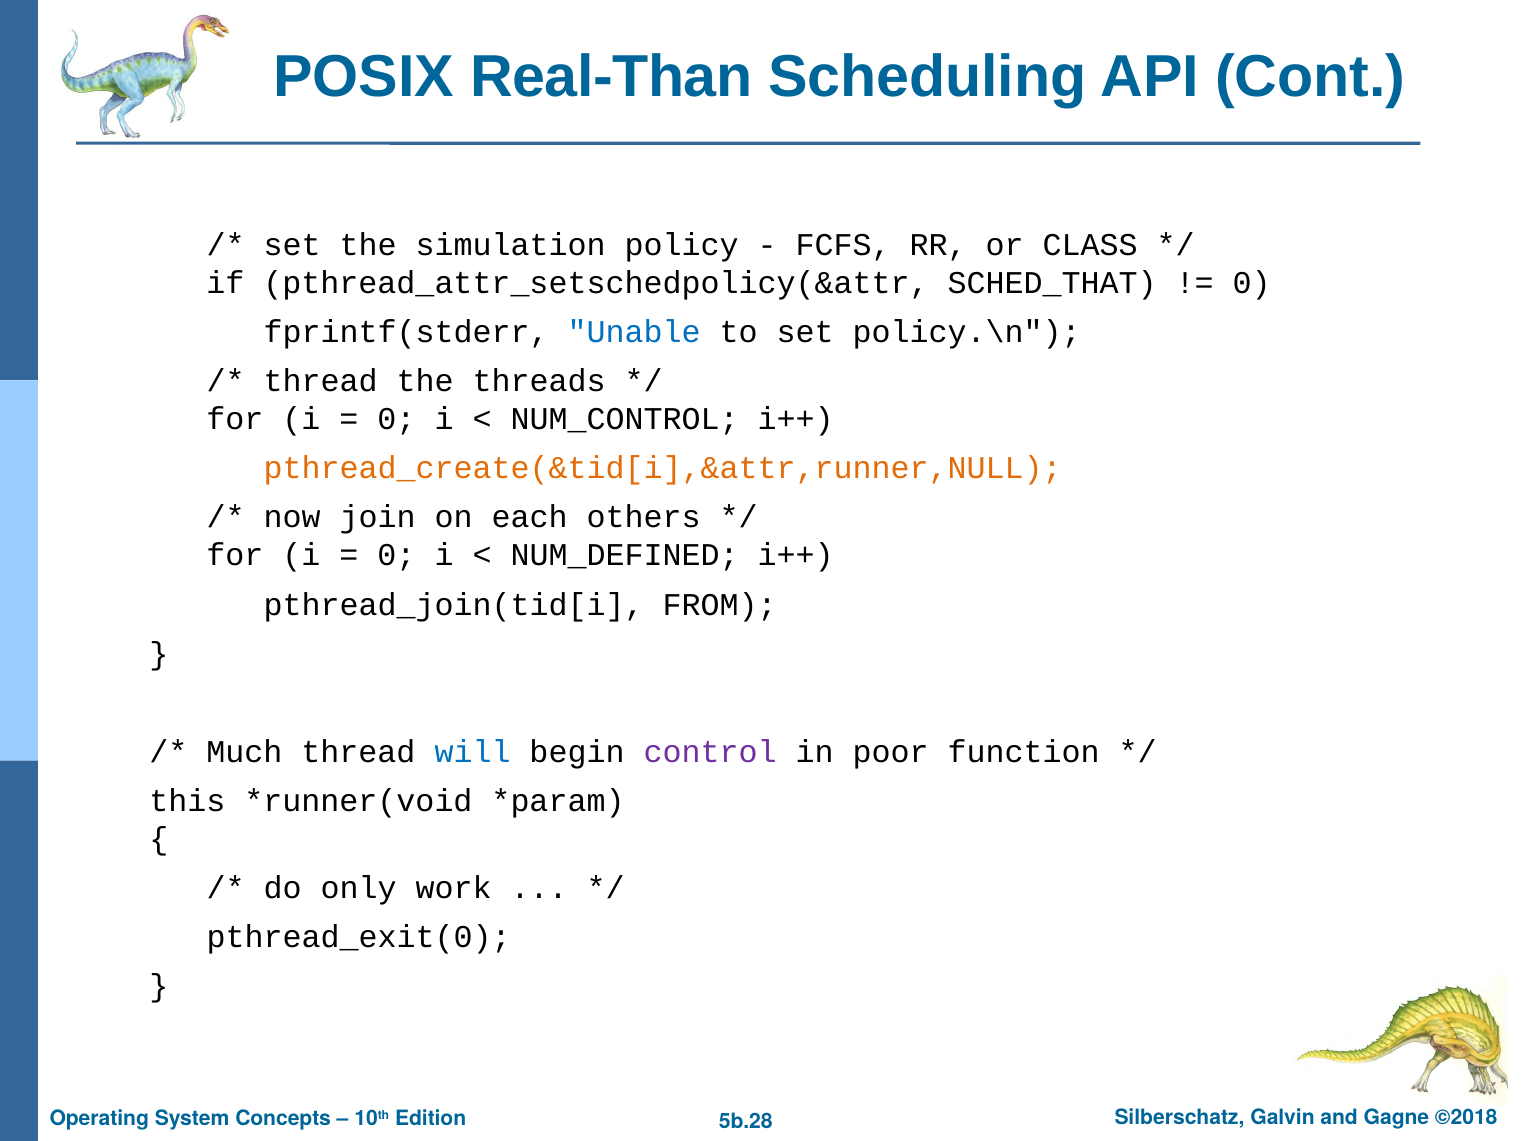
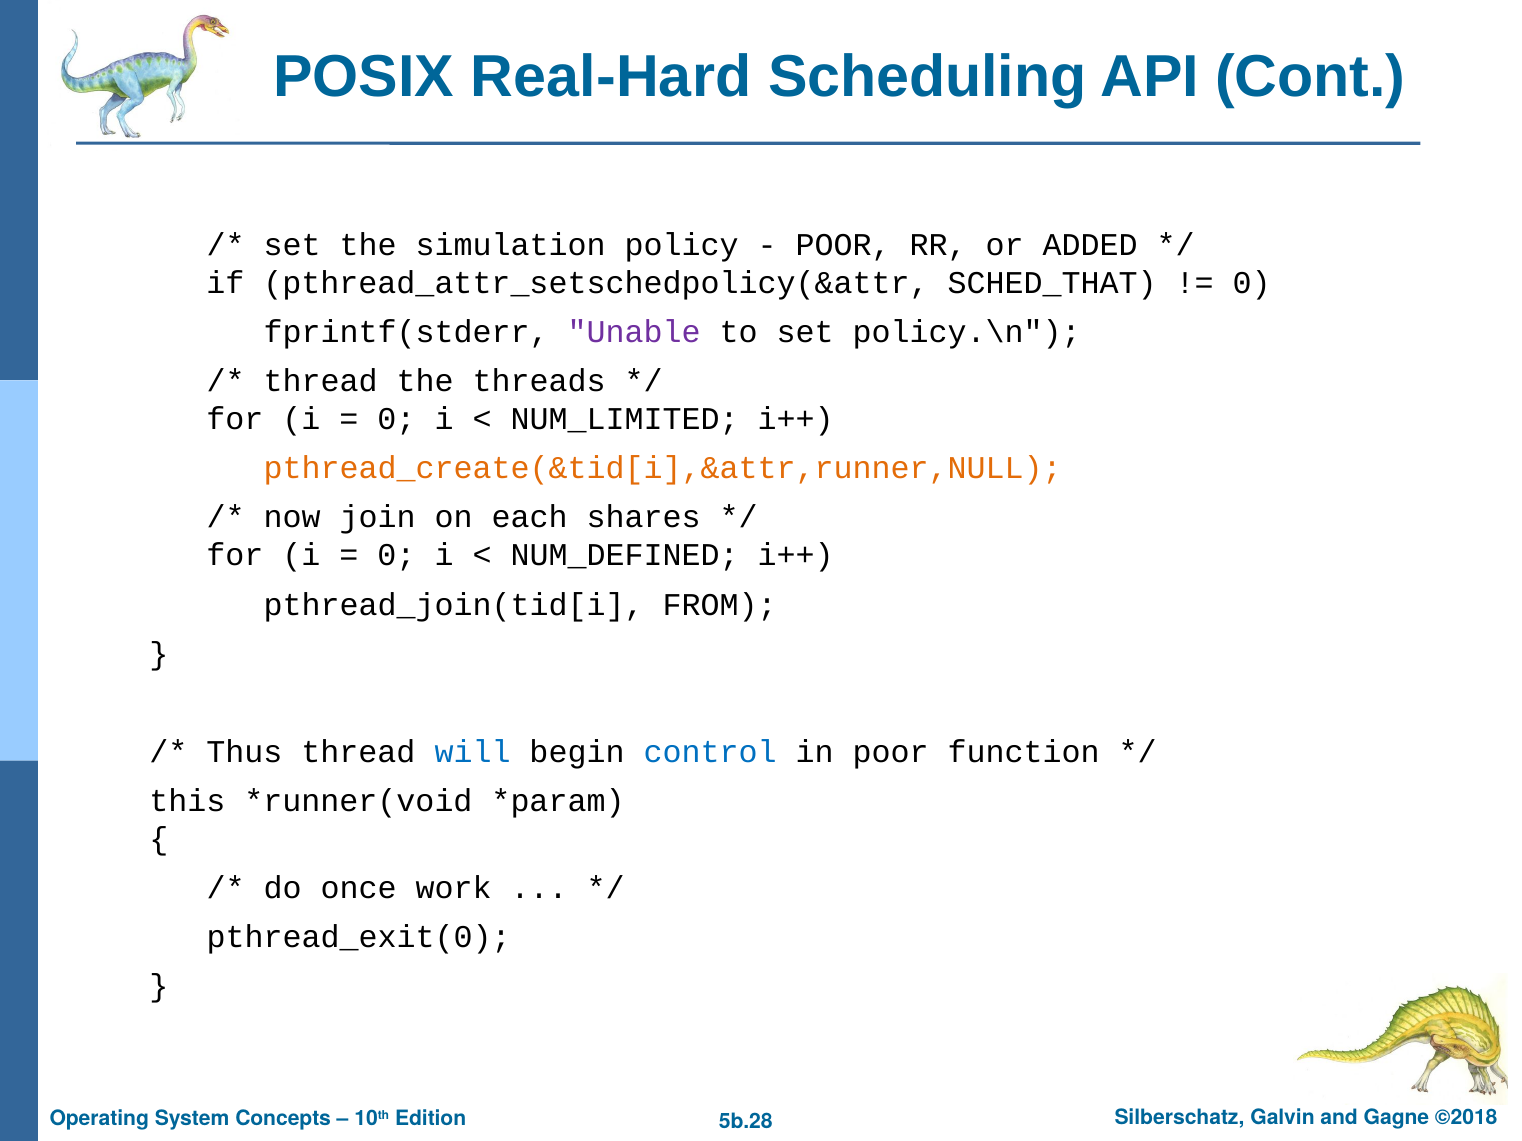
Real-Than: Real-Than -> Real-Hard
FCFS at (843, 245): FCFS -> POOR
CLASS: CLASS -> ADDED
Unable colour: blue -> purple
NUM_CONTROL: NUM_CONTROL -> NUM_LIMITED
others: others -> shares
Much: Much -> Thus
control colour: purple -> blue
only: only -> once
